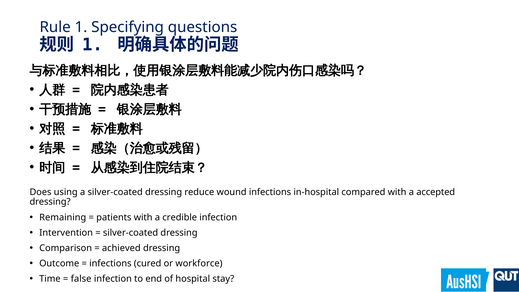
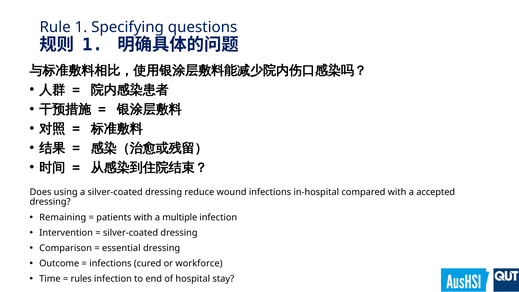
credible: credible -> multiple
achieved: achieved -> essential
false: false -> rules
